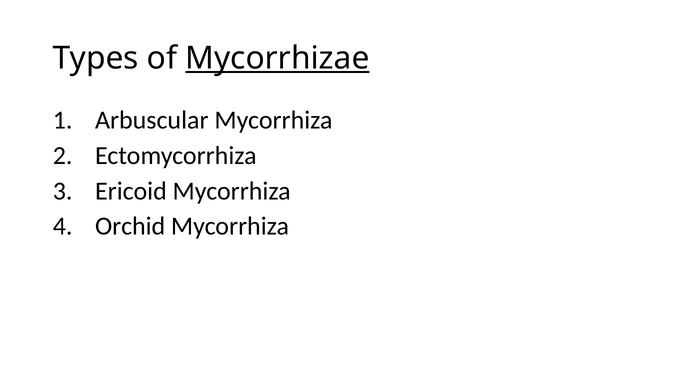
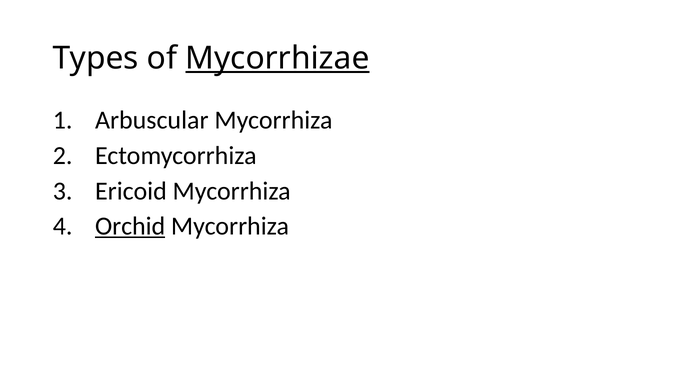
Orchid underline: none -> present
